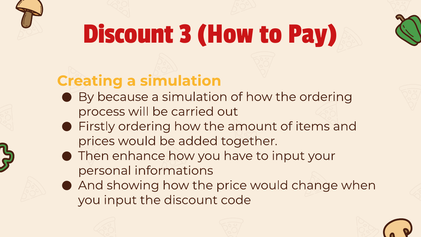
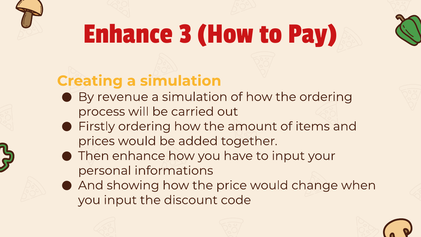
Discount at (128, 33): Discount -> Enhance
because: because -> revenue
